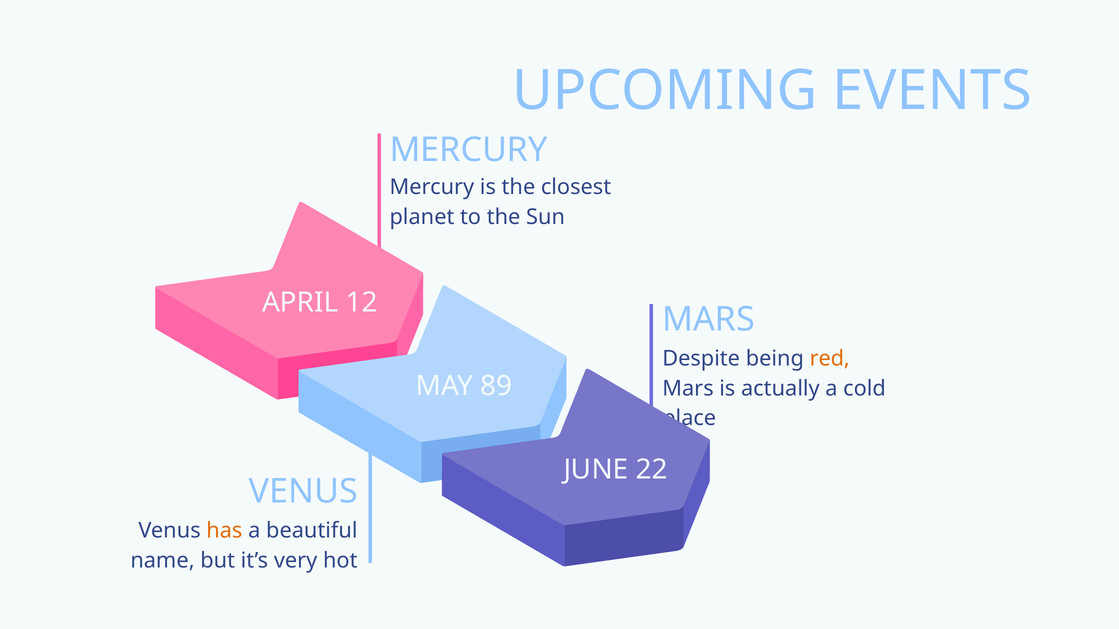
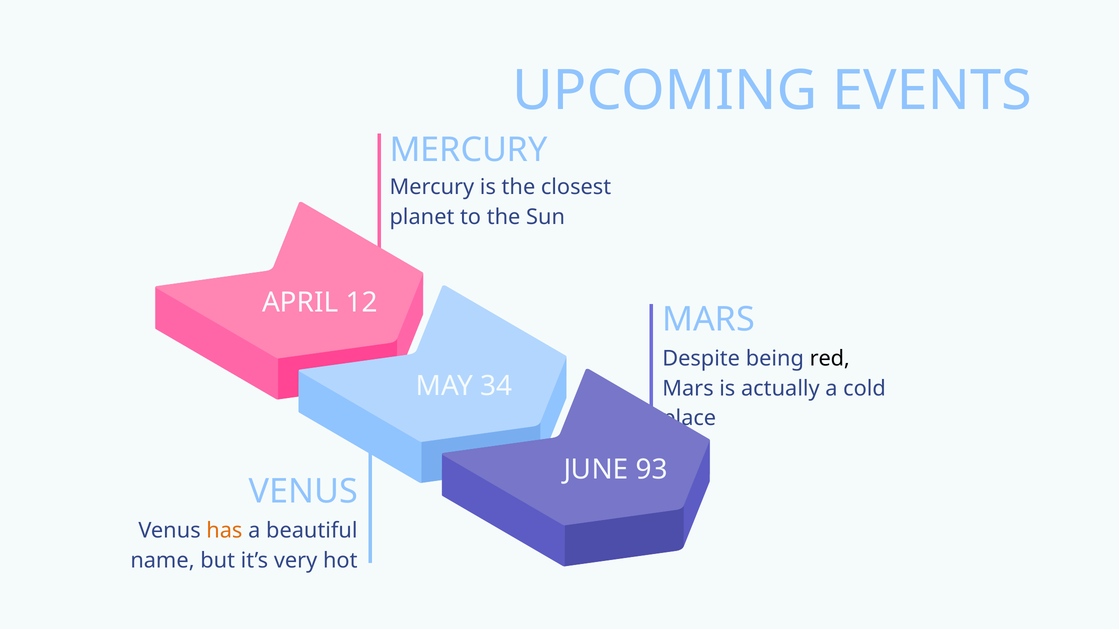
red colour: orange -> black
89: 89 -> 34
22: 22 -> 93
